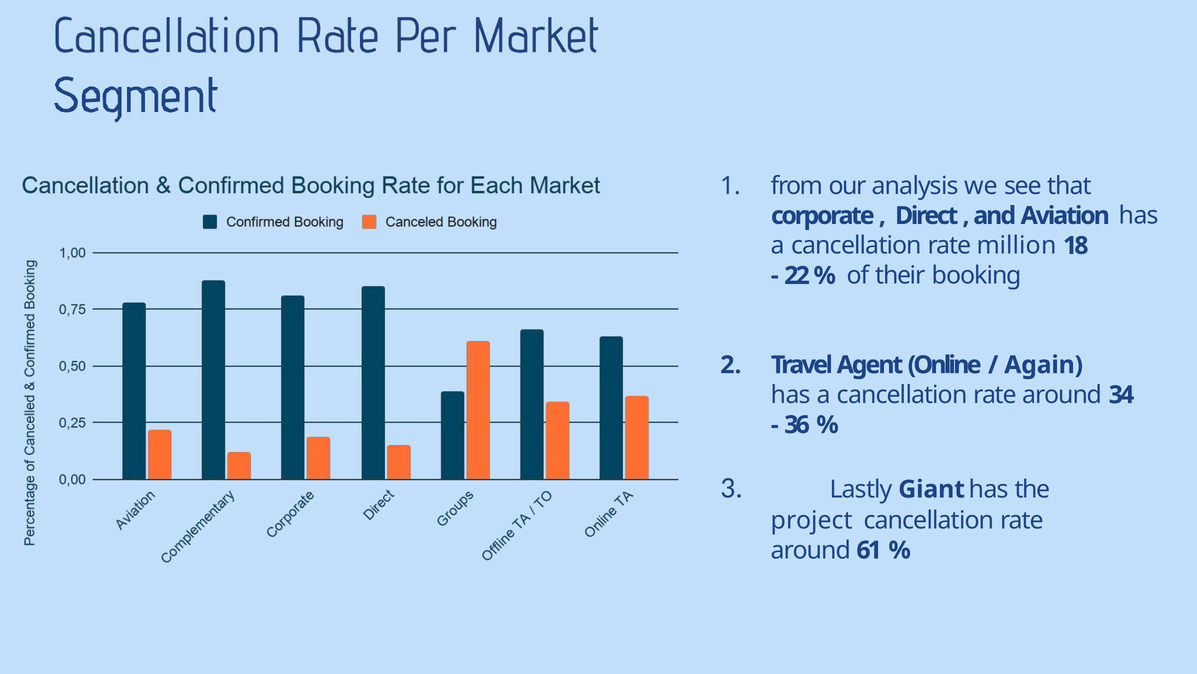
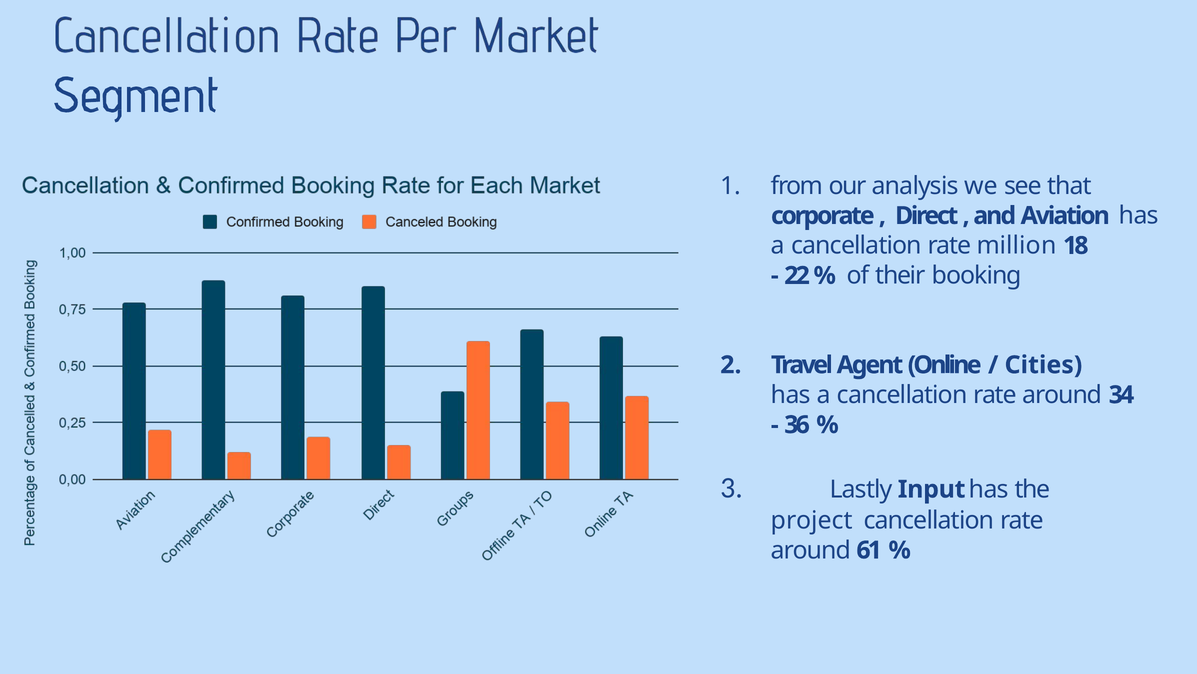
Again: Again -> Cities
Giant: Giant -> Input
